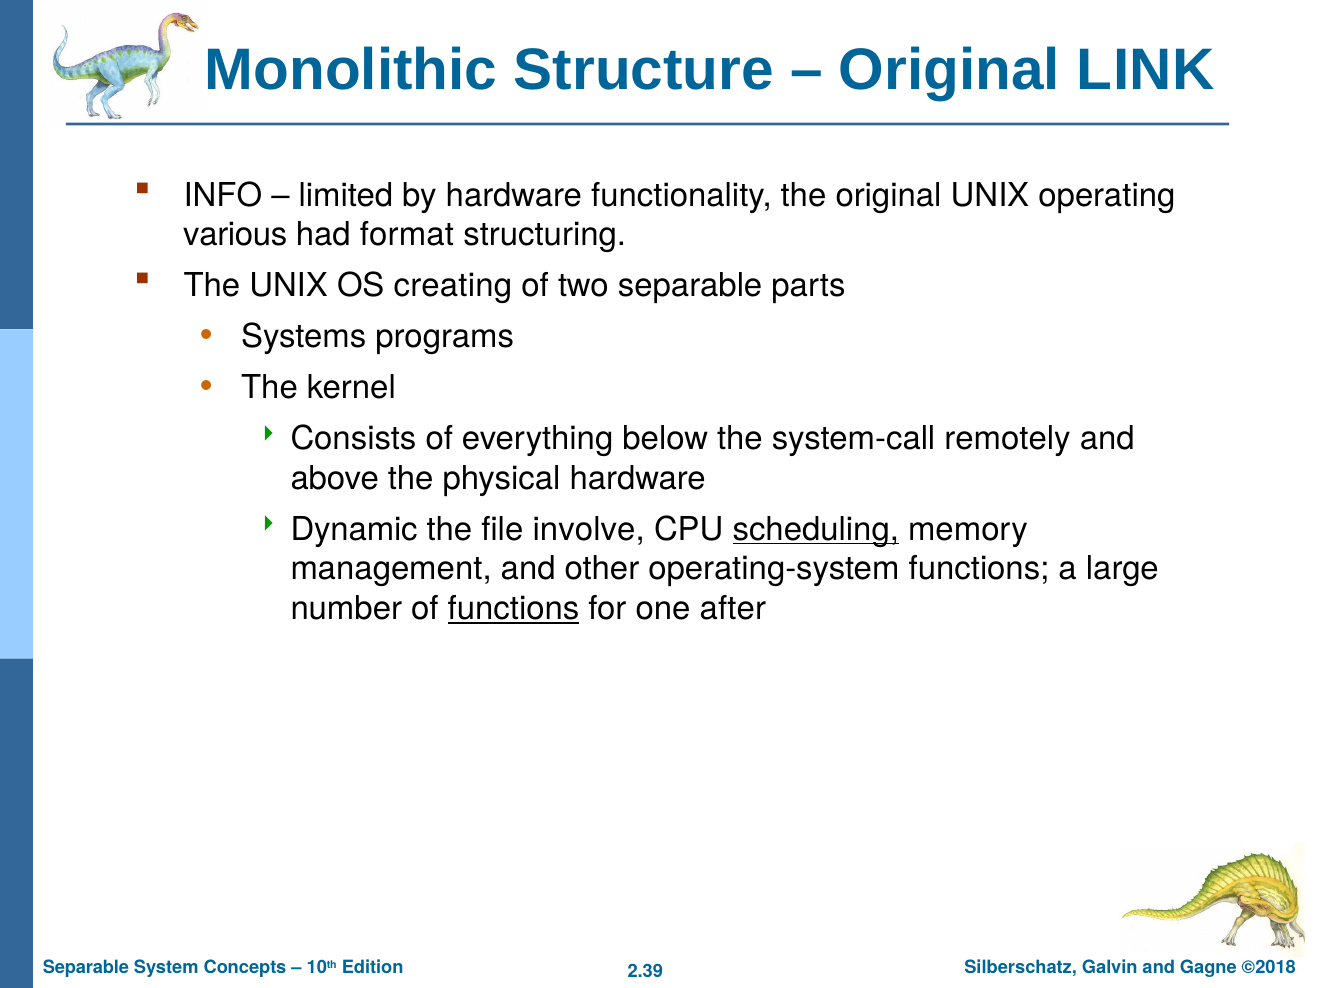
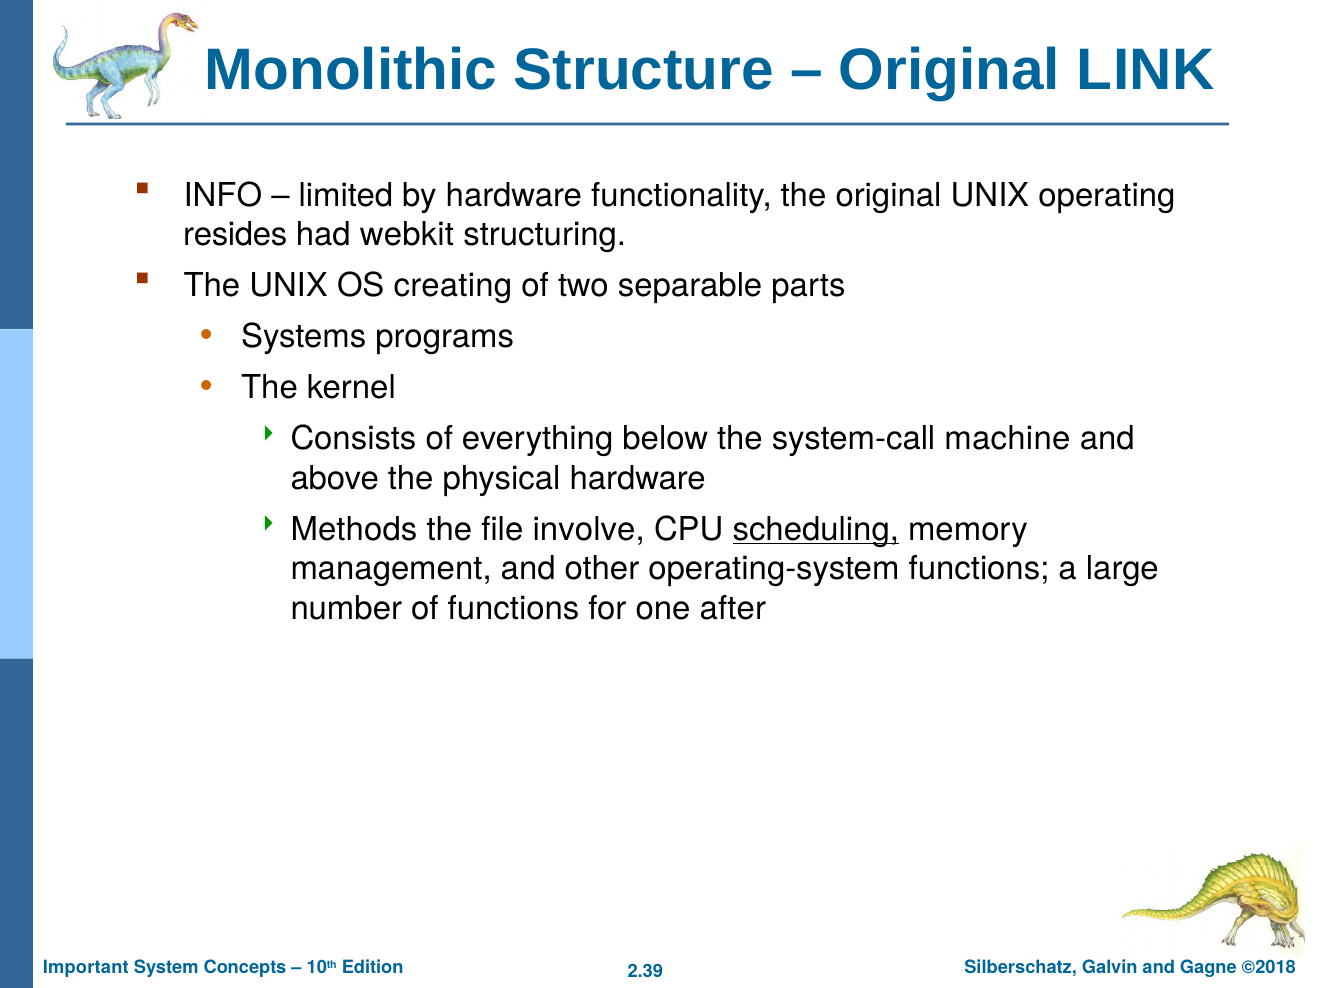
various: various -> resides
format: format -> webkit
remotely: remotely -> machine
Dynamic: Dynamic -> Methods
functions at (514, 608) underline: present -> none
Separable at (86, 967): Separable -> Important
